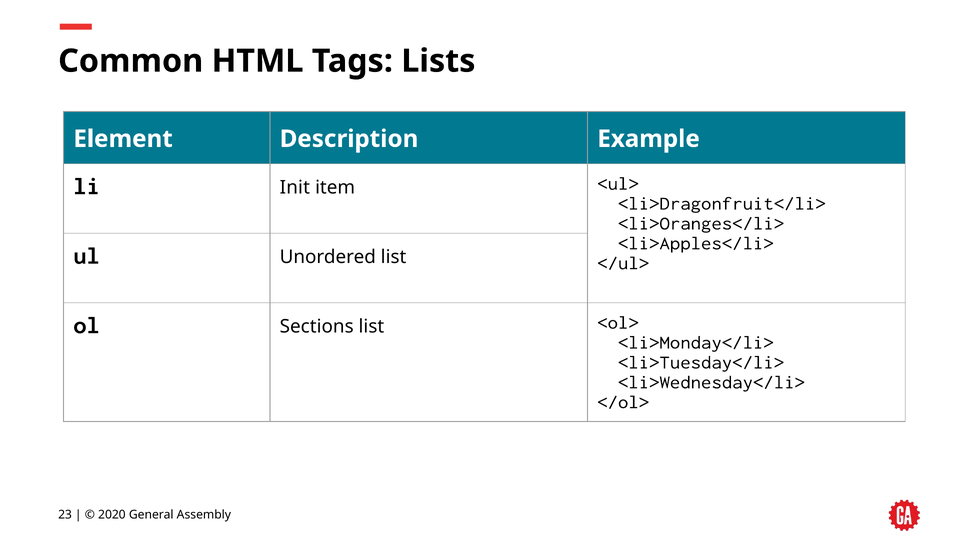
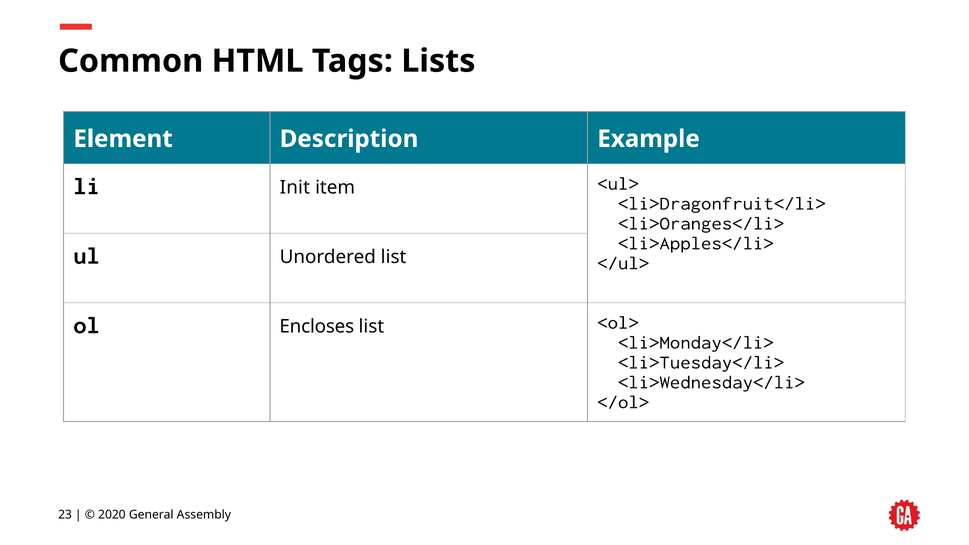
Sections: Sections -> Encloses
